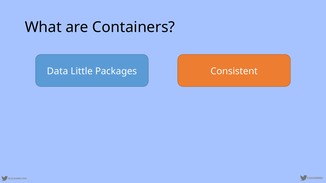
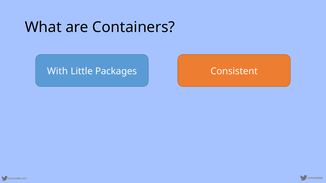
Data: Data -> With
